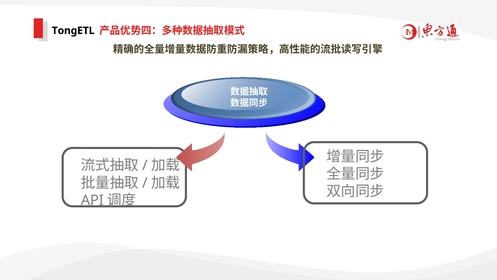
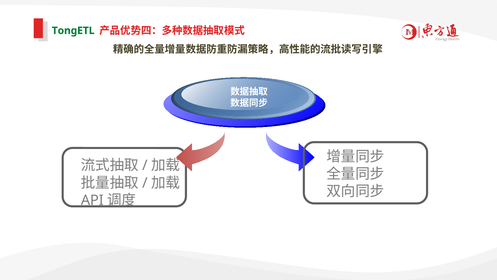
TongETL colour: black -> green
